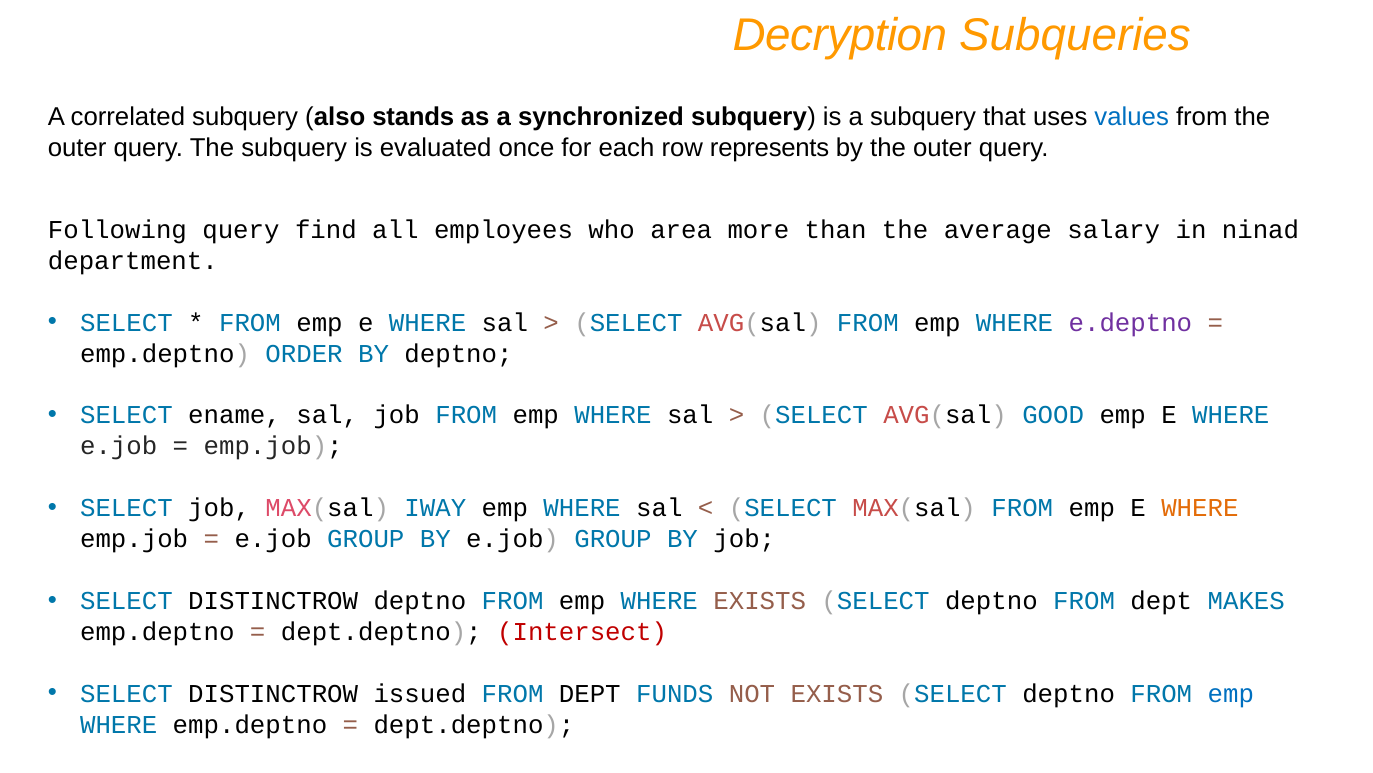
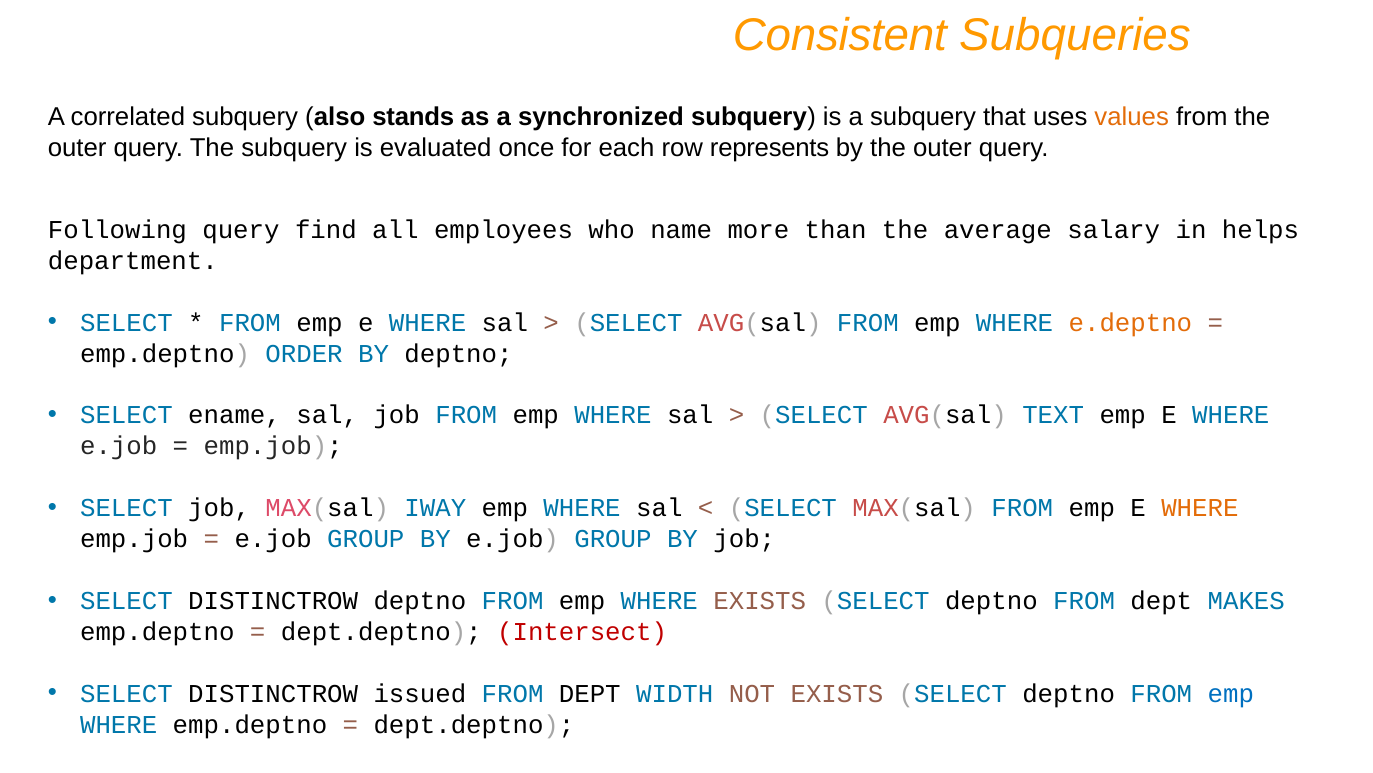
Decryption: Decryption -> Consistent
values colour: blue -> orange
area: area -> name
ninad: ninad -> helps
e.deptno colour: purple -> orange
GOOD: GOOD -> TEXT
FUNDS: FUNDS -> WIDTH
